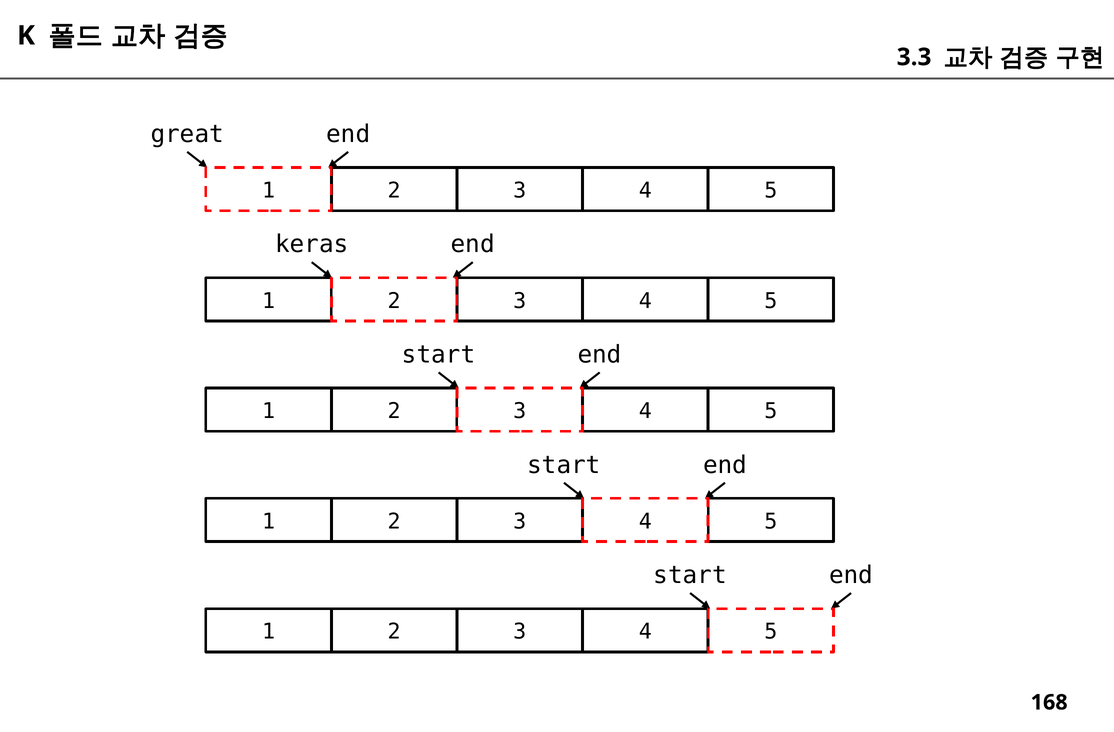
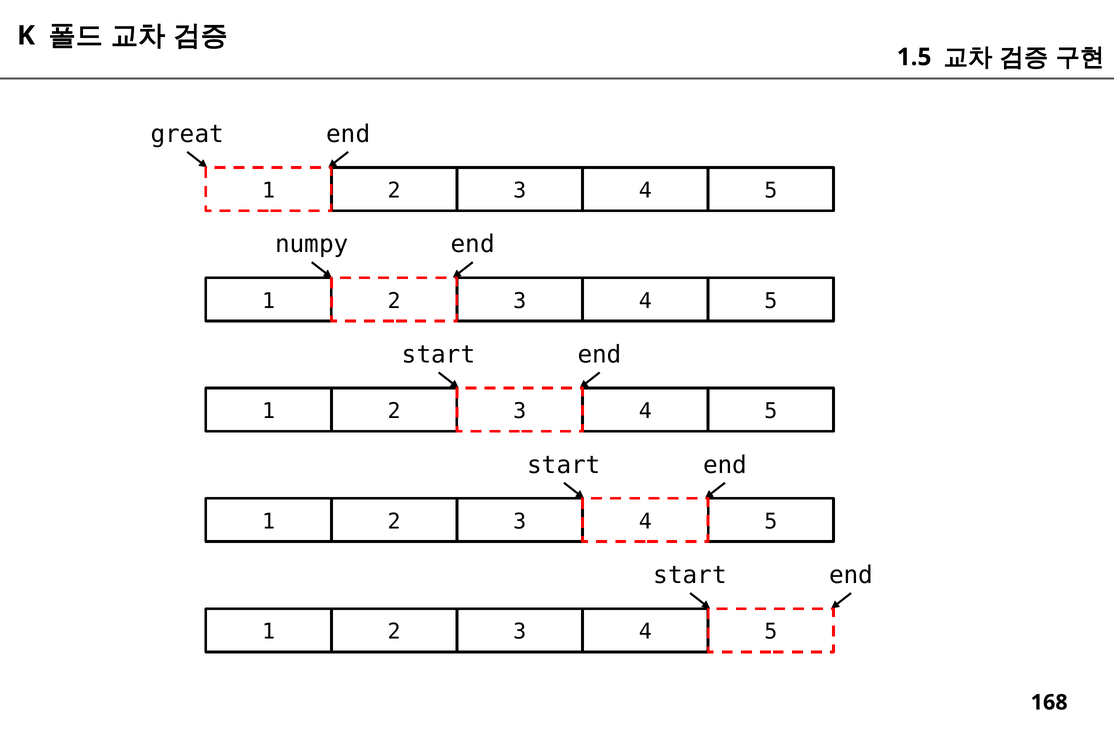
3.3: 3.3 -> 1.5
keras: keras -> numpy
